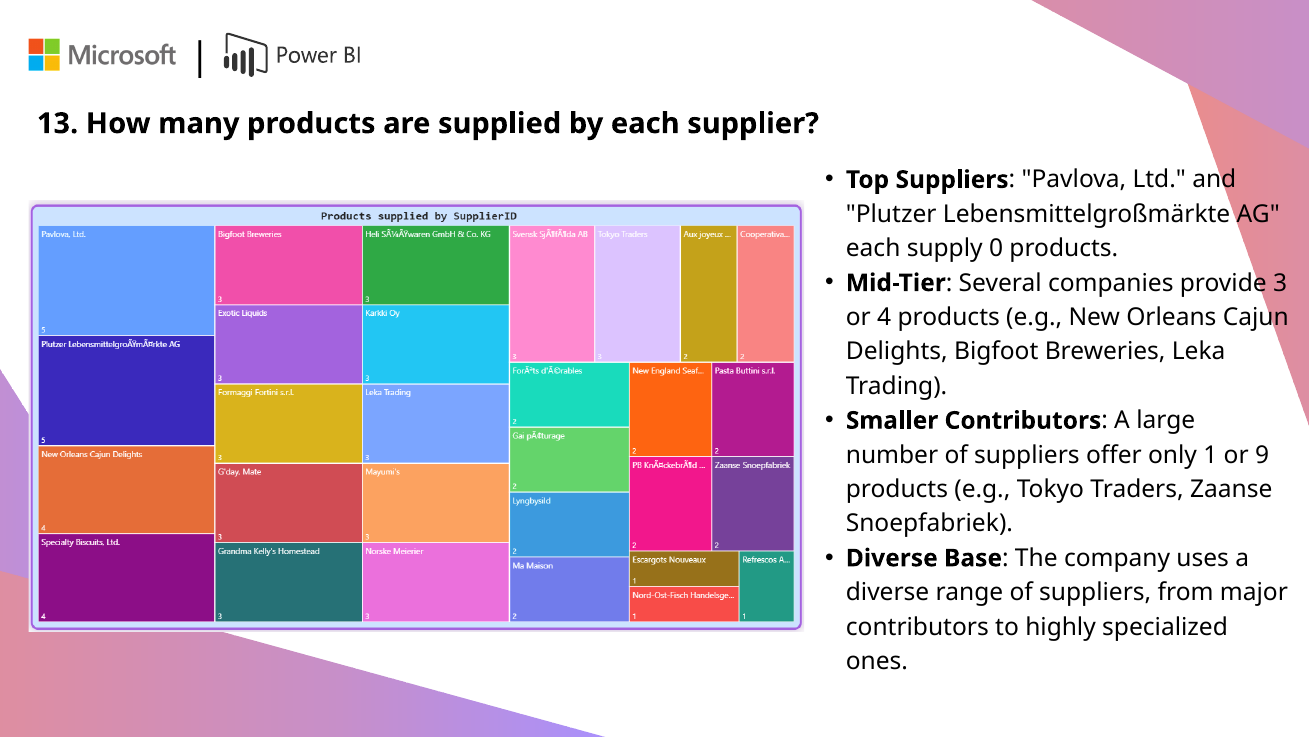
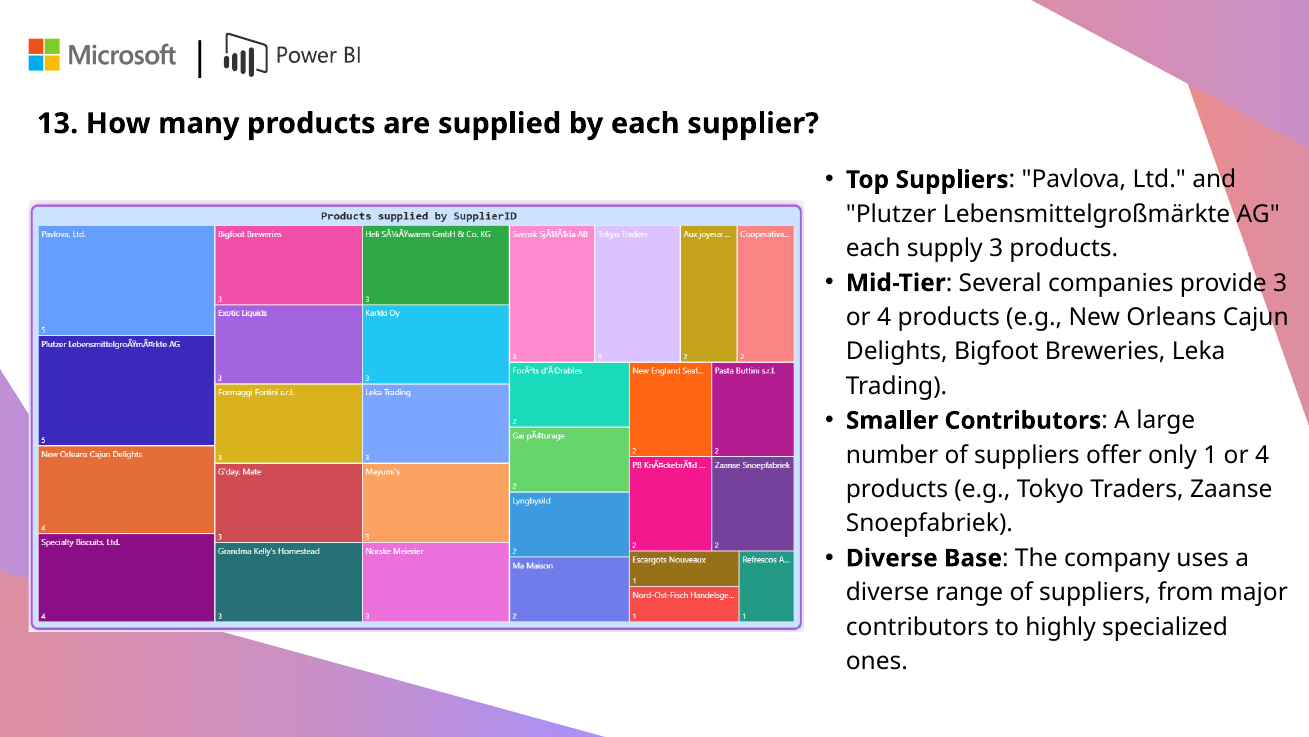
supply 0: 0 -> 3
1 or 9: 9 -> 4
